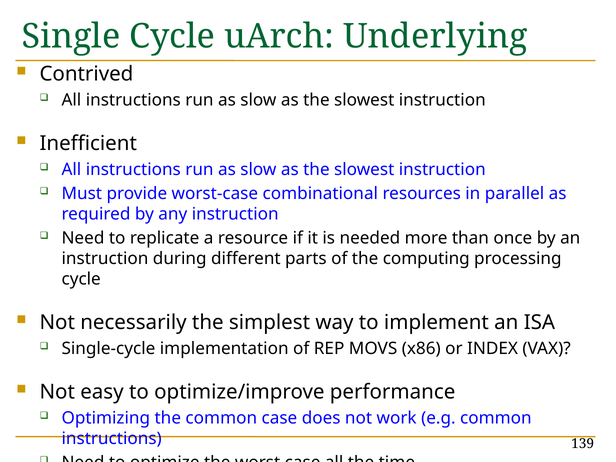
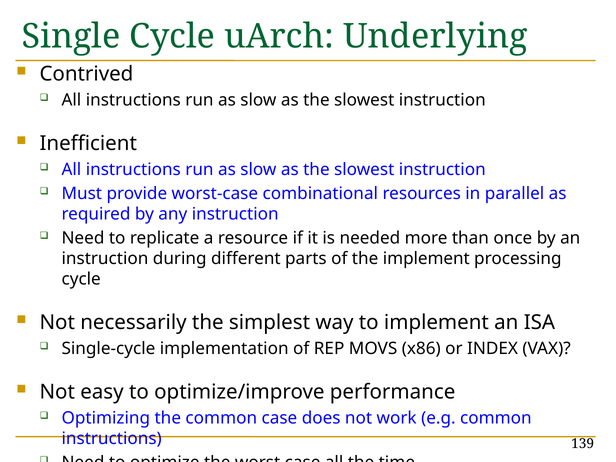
the computing: computing -> implement
